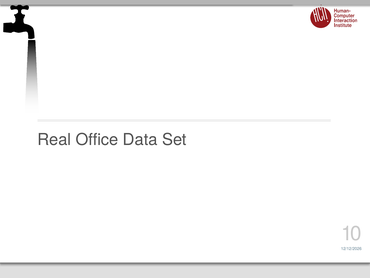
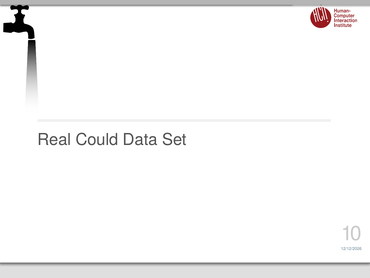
Office: Office -> Could
